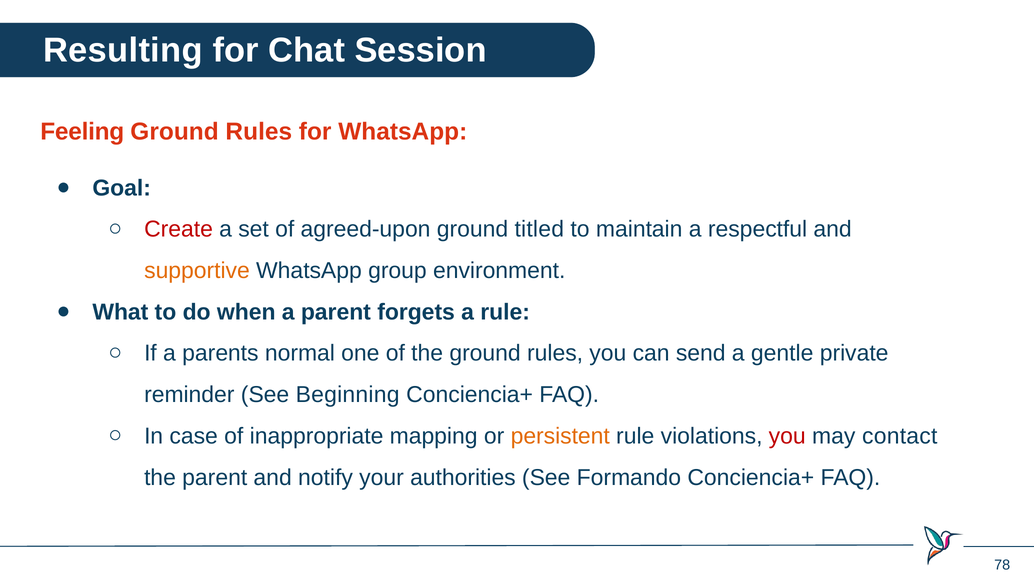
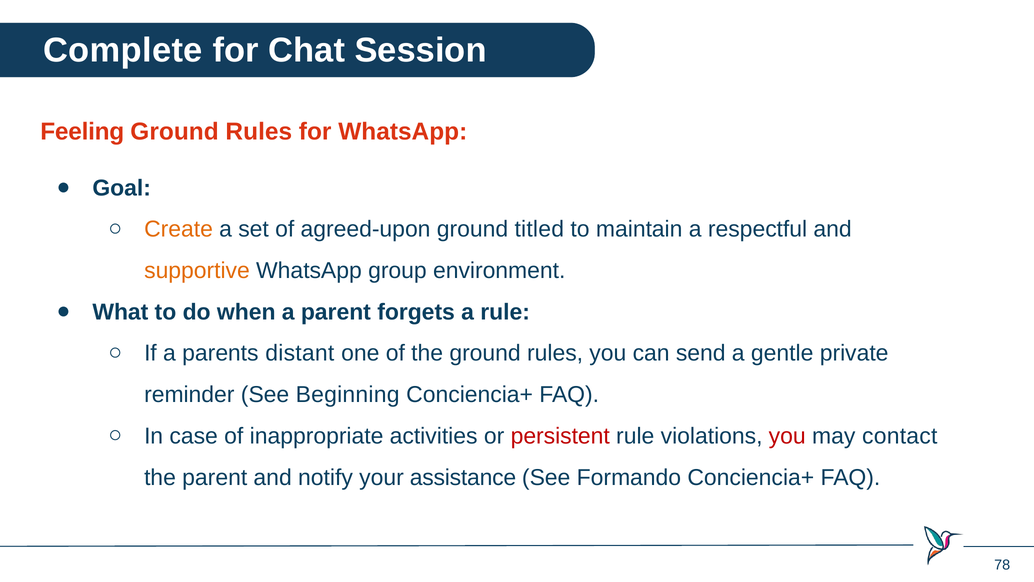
Resulting: Resulting -> Complete
Create colour: red -> orange
normal: normal -> distant
mapping: mapping -> activities
persistent colour: orange -> red
authorities: authorities -> assistance
